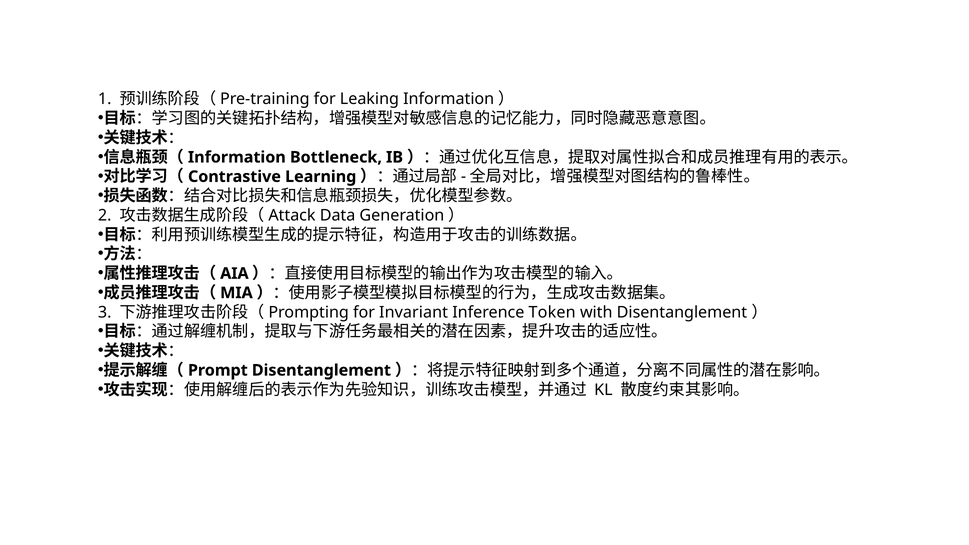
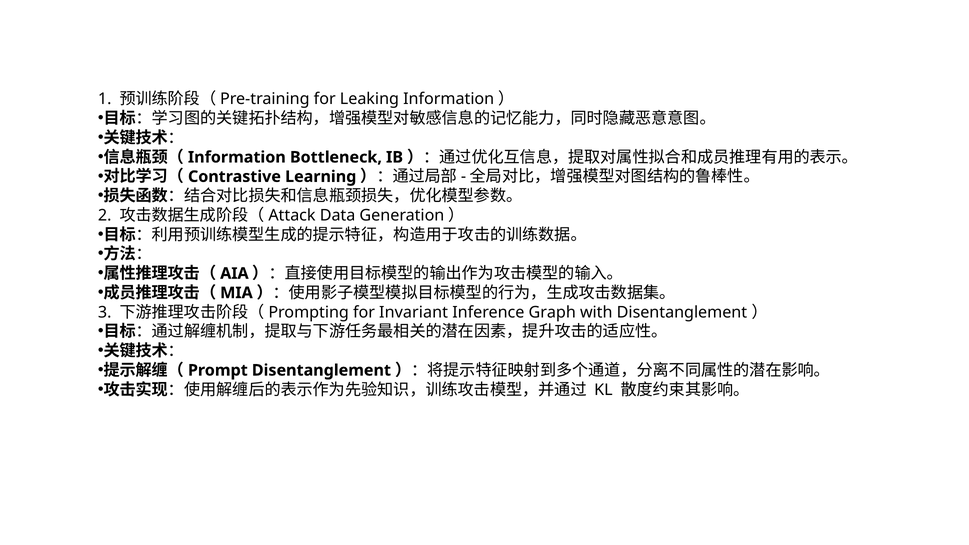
Token: Token -> Graph
